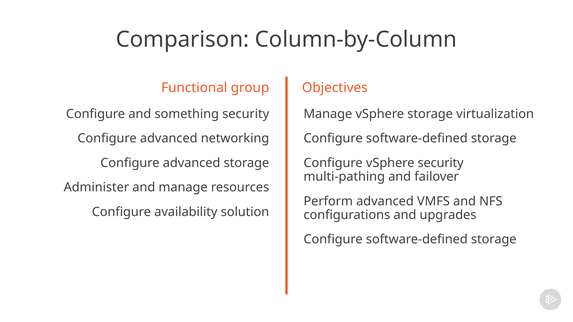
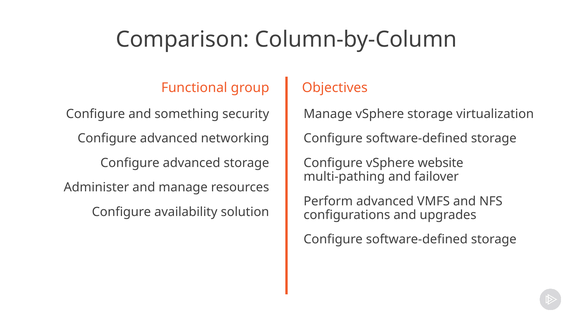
vSphere security: security -> website
